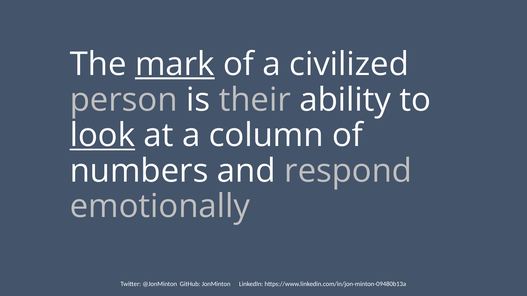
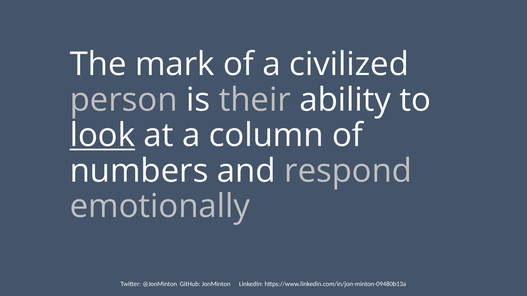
mark underline: present -> none
